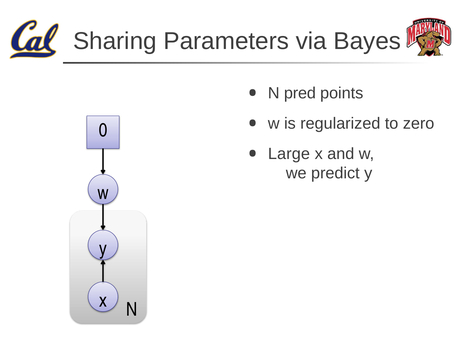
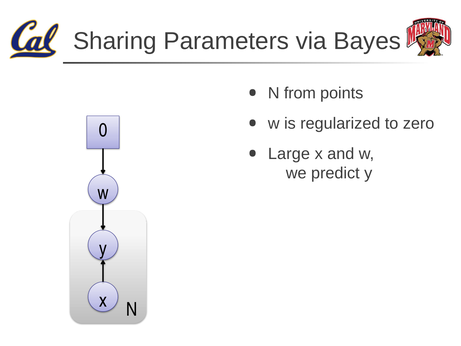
pred: pred -> from
